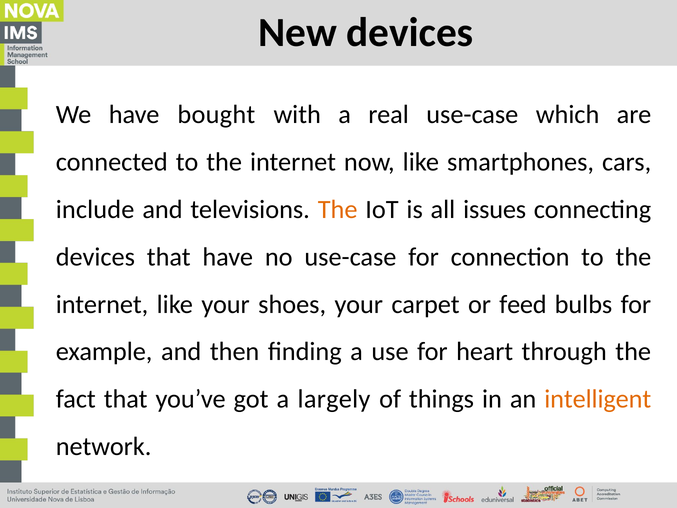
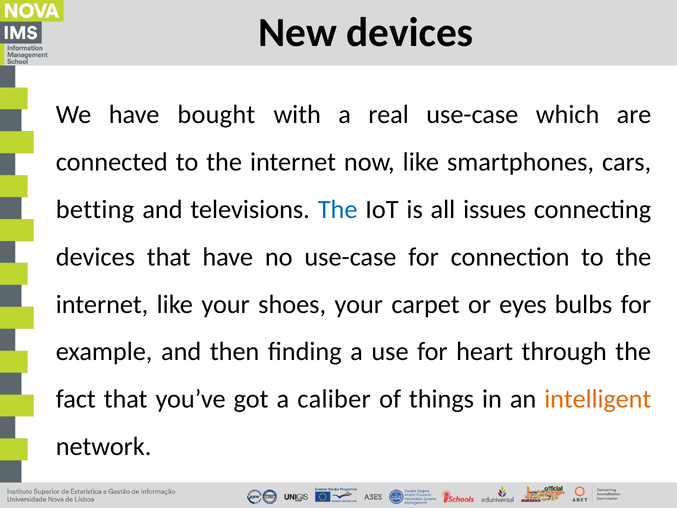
include: include -> betting
The at (338, 209) colour: orange -> blue
feed: feed -> eyes
largely: largely -> caliber
